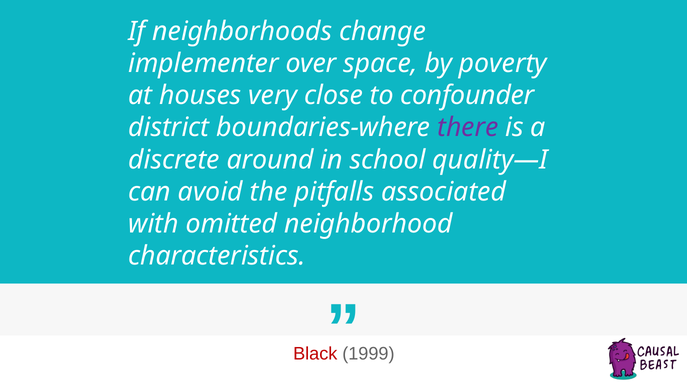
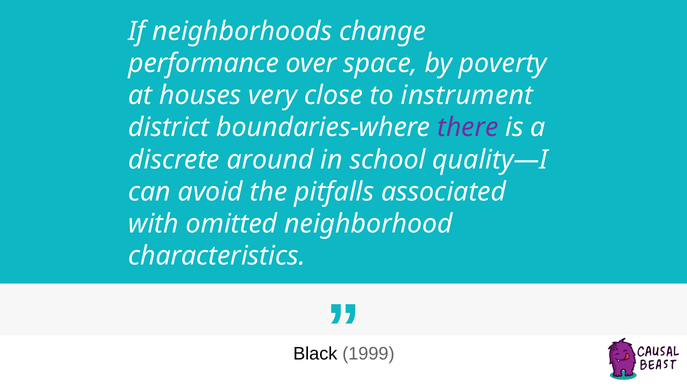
implementer: implementer -> performance
confounder: confounder -> instrument
Black colour: red -> black
